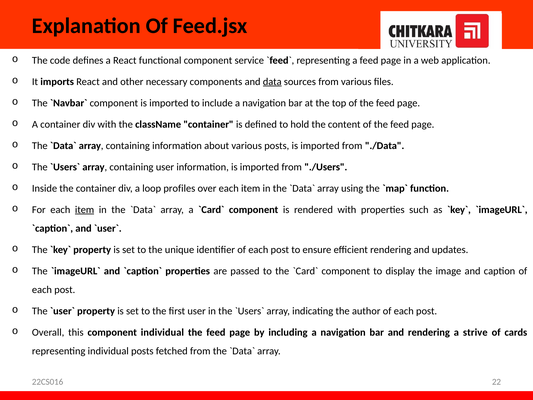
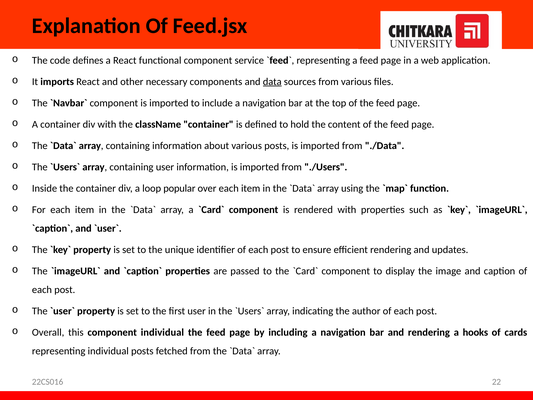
profiles: profiles -> popular
item at (85, 209) underline: present -> none
strive: strive -> hooks
